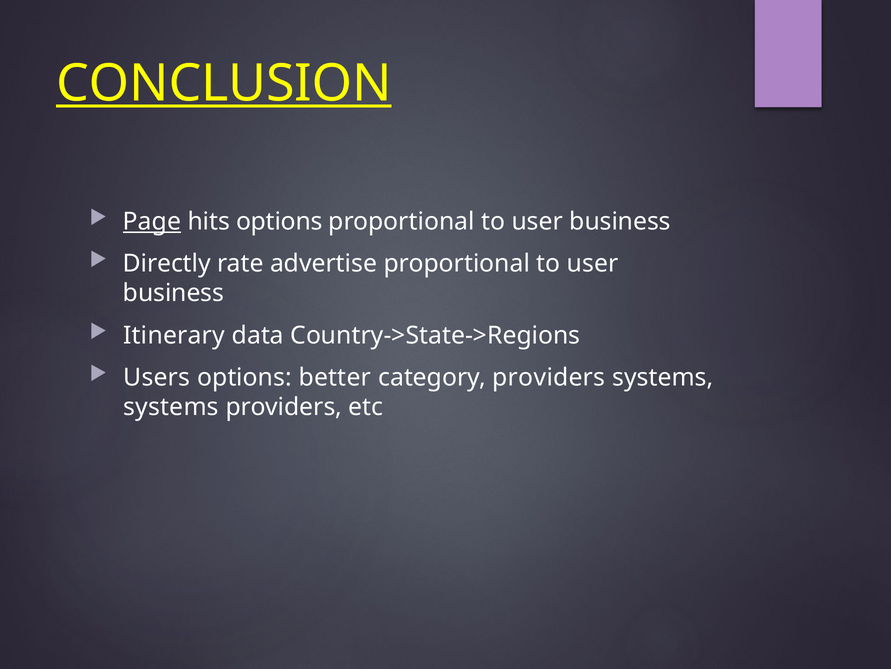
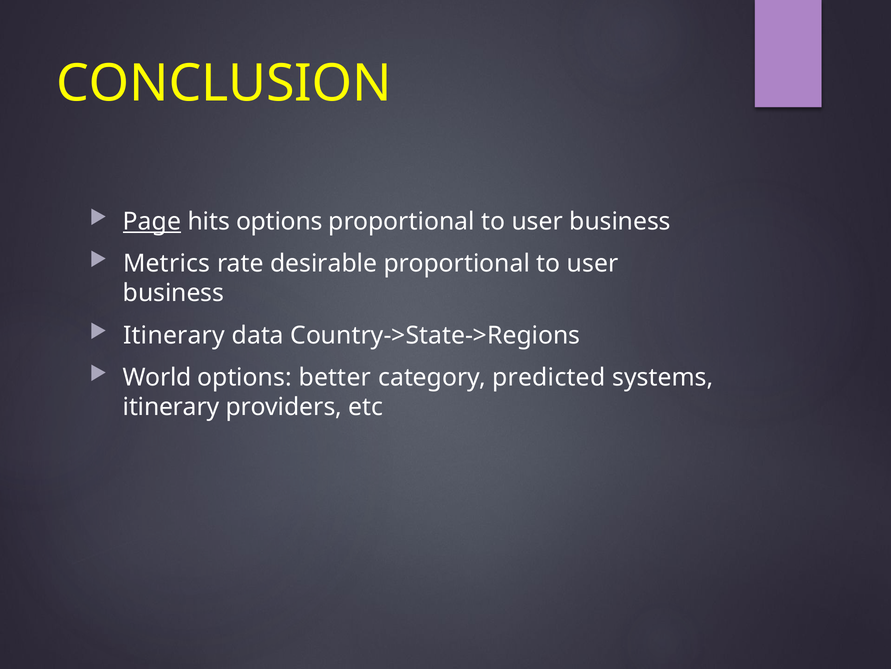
CONCLUSION underline: present -> none
Directly: Directly -> Metrics
advertise: advertise -> desirable
Users: Users -> World
category providers: providers -> predicted
systems at (171, 407): systems -> itinerary
